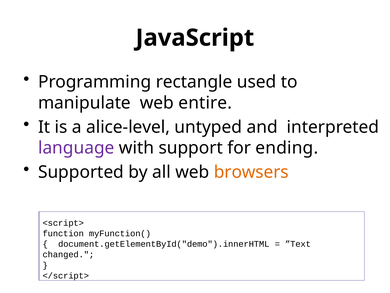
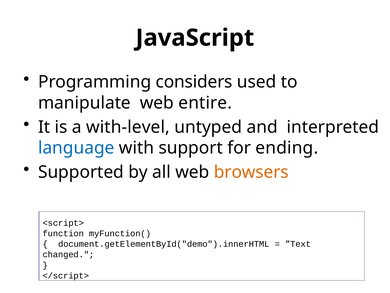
rectangle: rectangle -> considers
alice-level: alice-level -> with-level
language colour: purple -> blue
